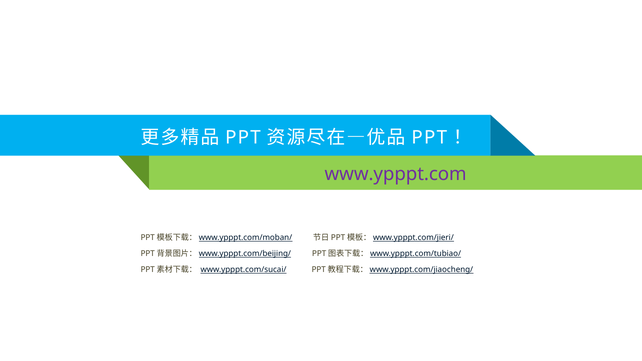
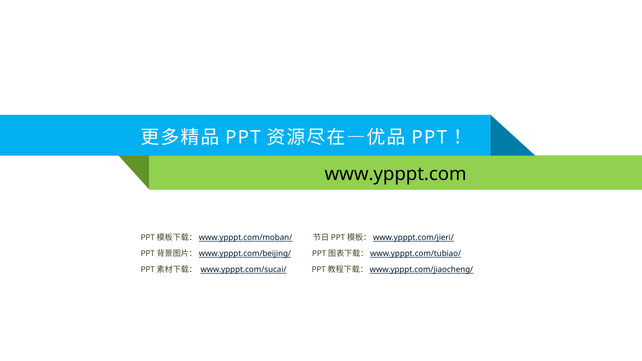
www.ypppt.com colour: purple -> black
